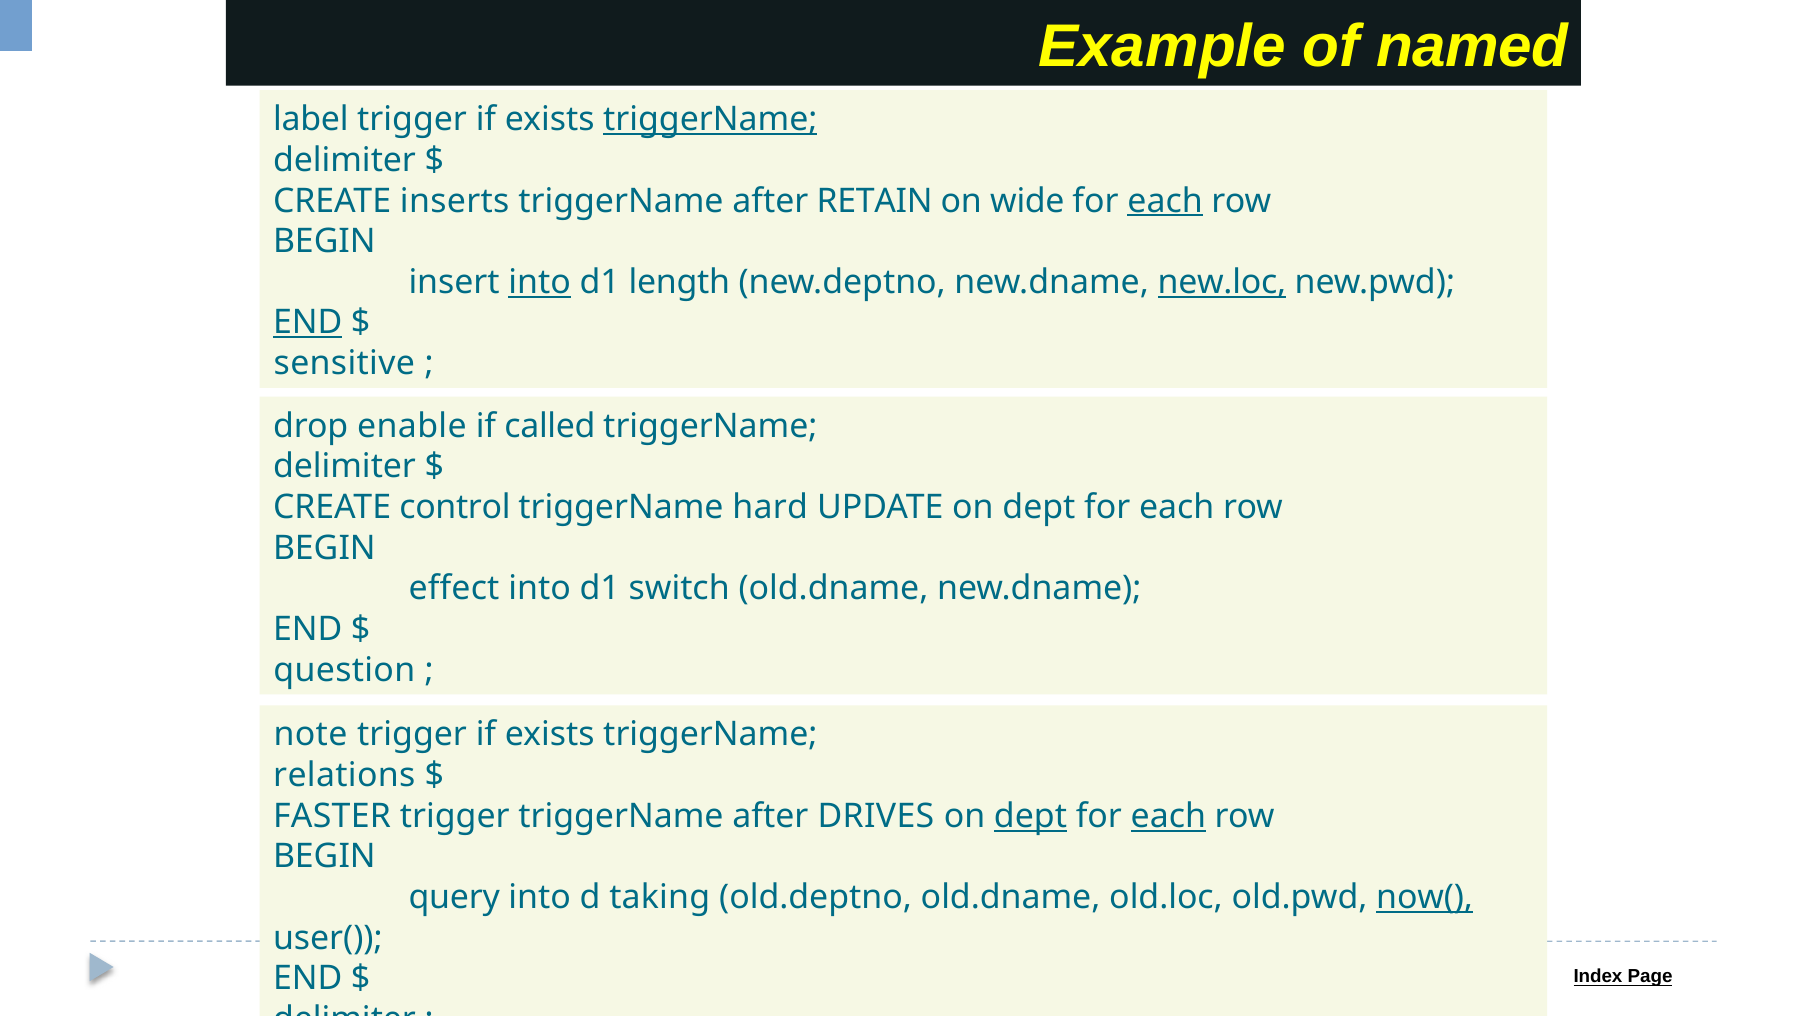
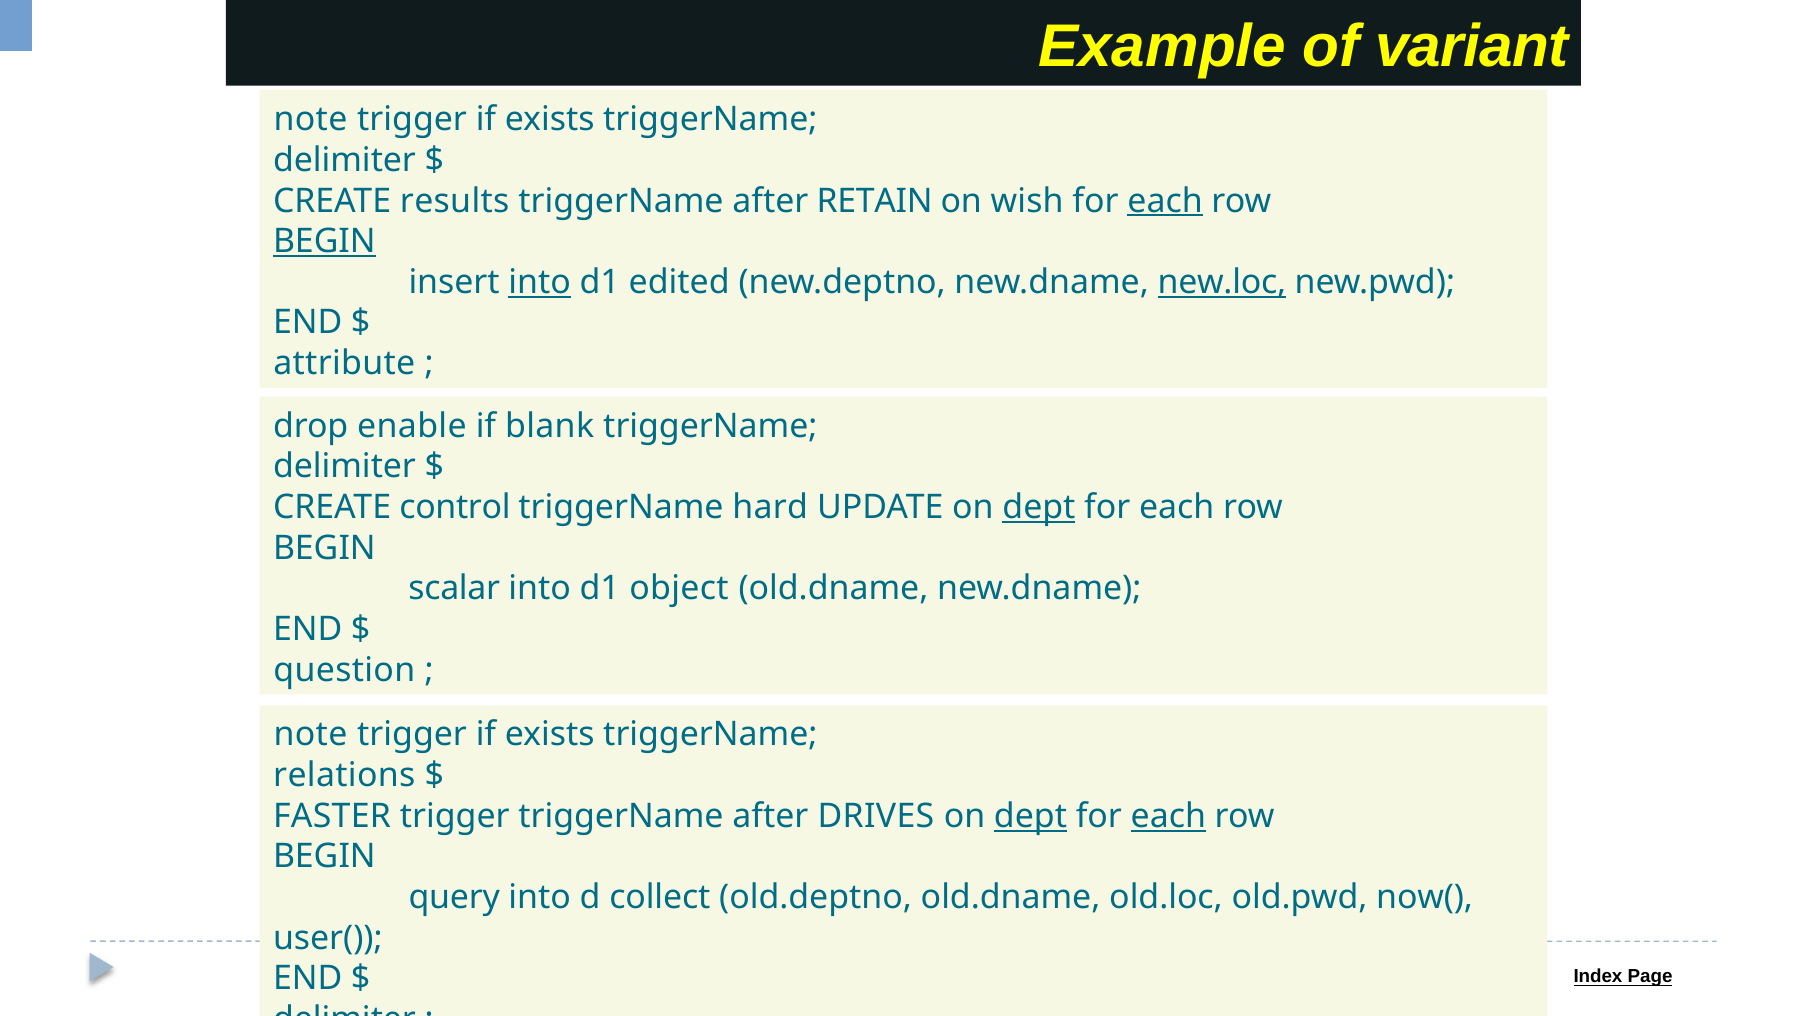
named: named -> variant
label at (311, 120): label -> note
triggerName at (710, 120) underline: present -> none
inserts: inserts -> results
wide: wide -> wish
BEGIN at (324, 242) underline: none -> present
length: length -> edited
END at (308, 323) underline: present -> none
sensitive: sensitive -> attribute
called: called -> blank
dept at (1039, 508) underline: none -> present
effect: effect -> scalar
switch: switch -> object
taking: taking -> collect
now( underline: present -> none
